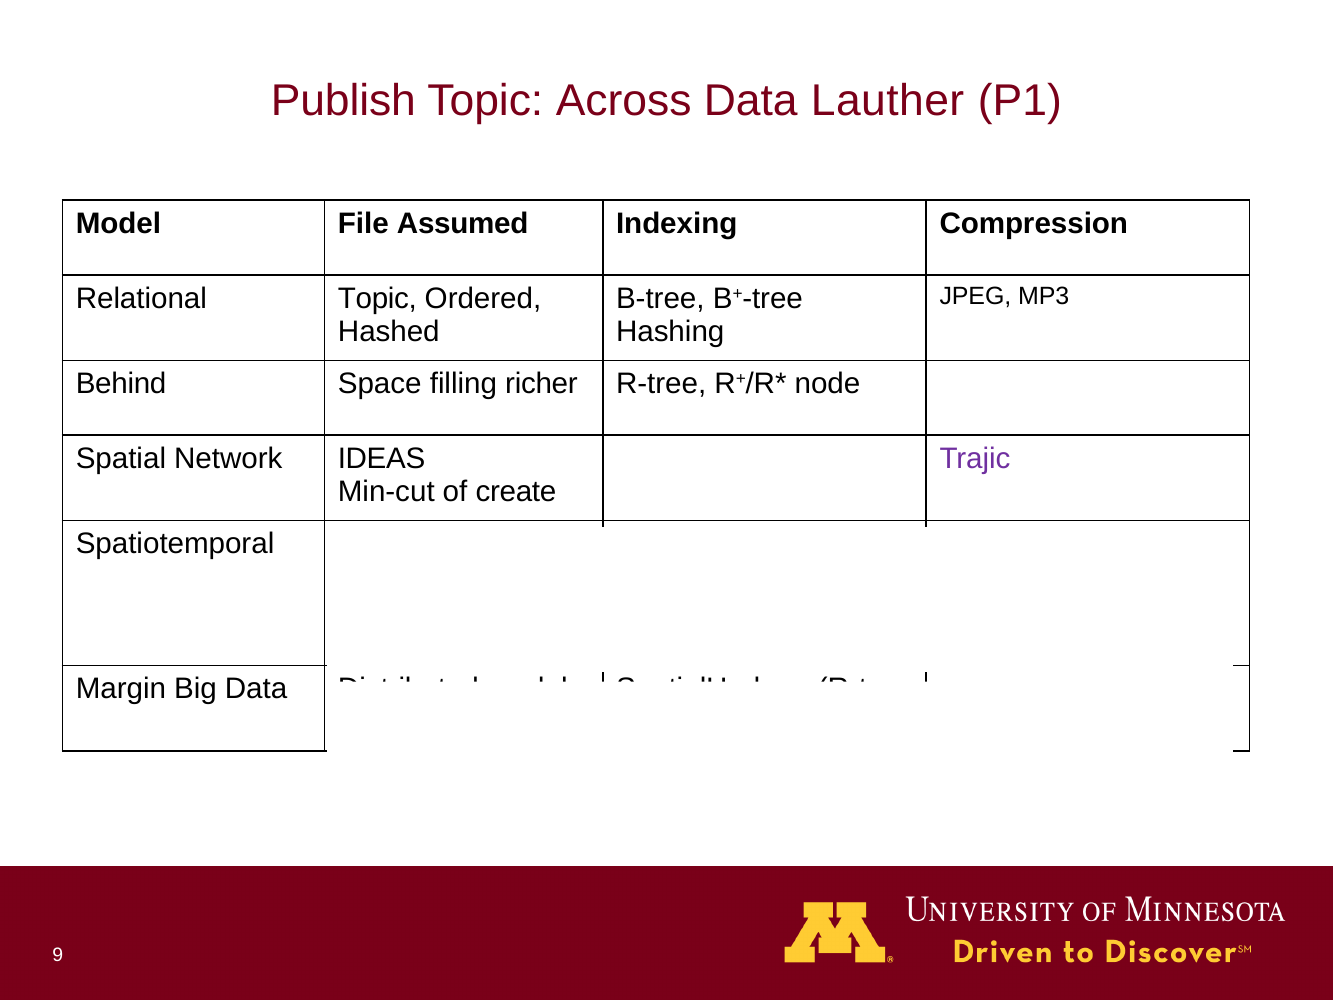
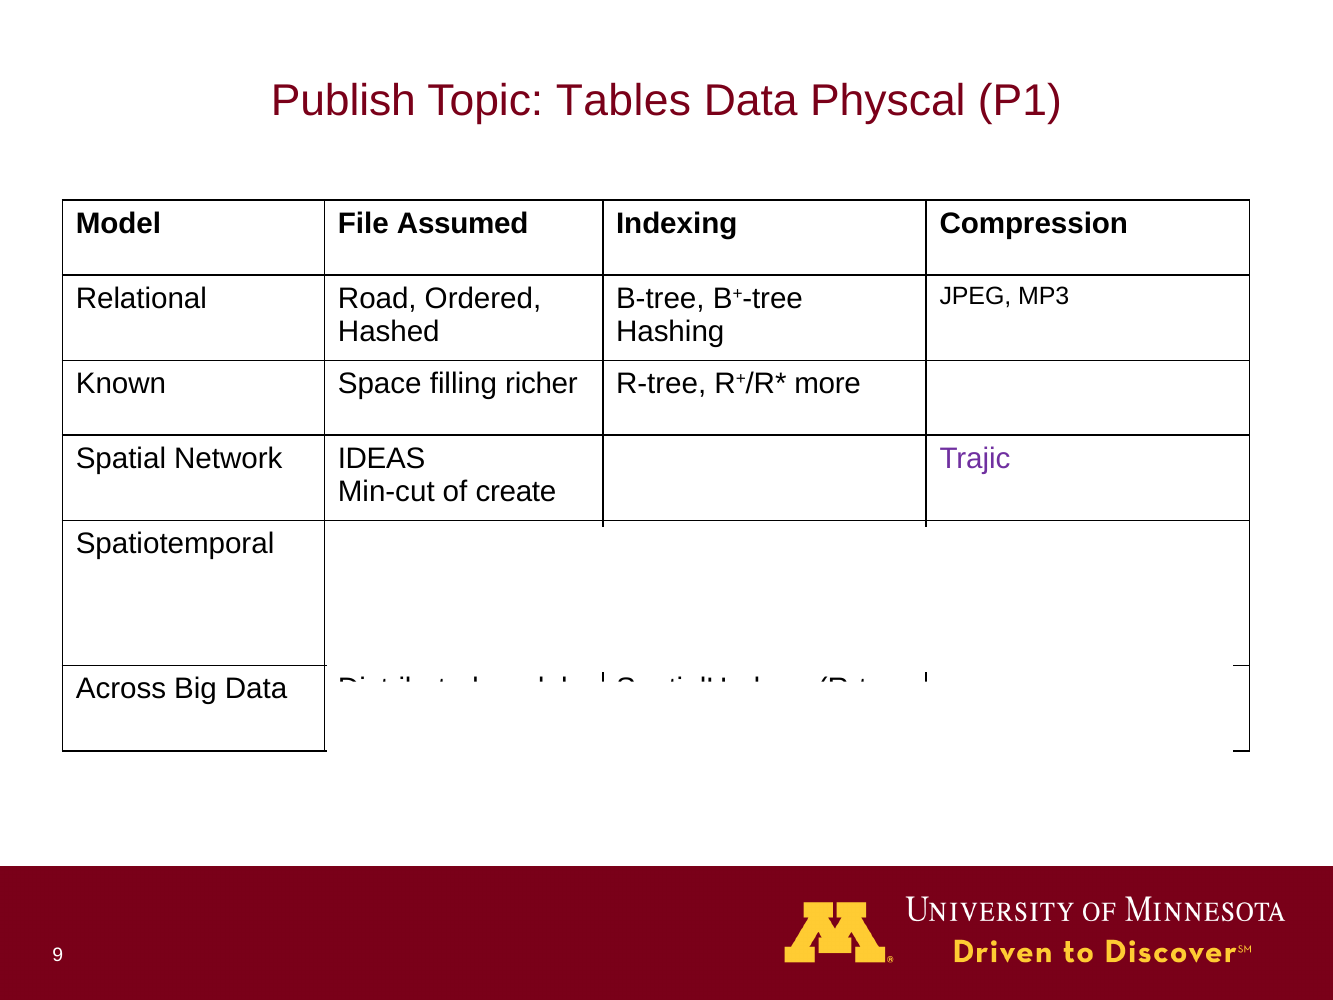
Across: Across -> Tables
Lauther: Lauther -> Physcal
Relational Topic: Topic -> Road
Behind: Behind -> Known
node: node -> more
Margin: Margin -> Across
